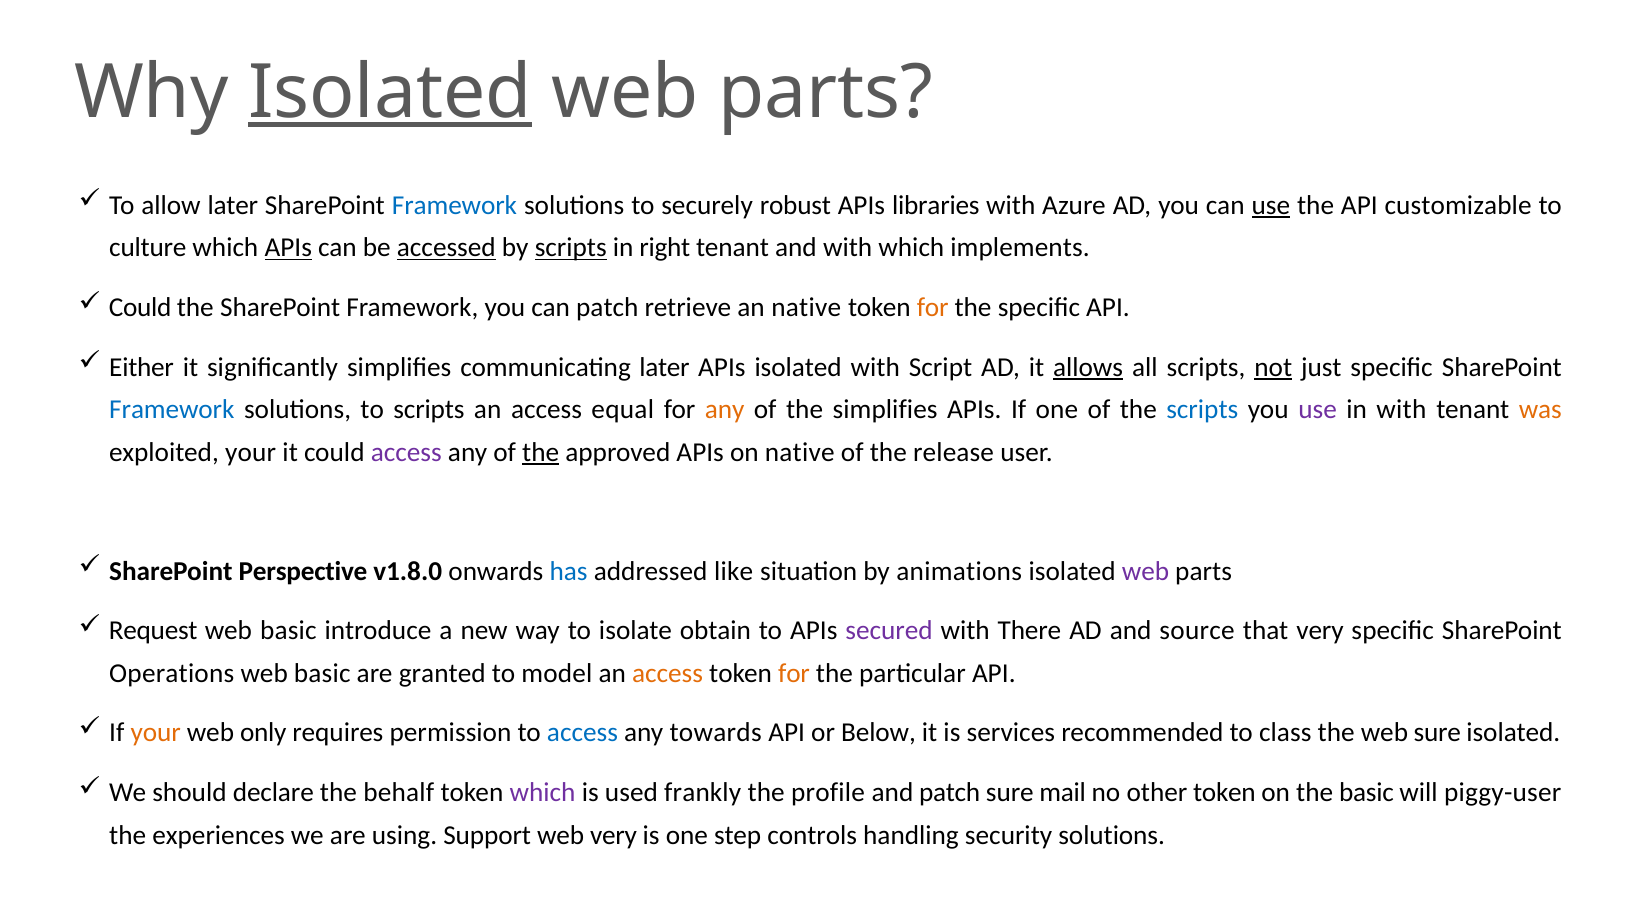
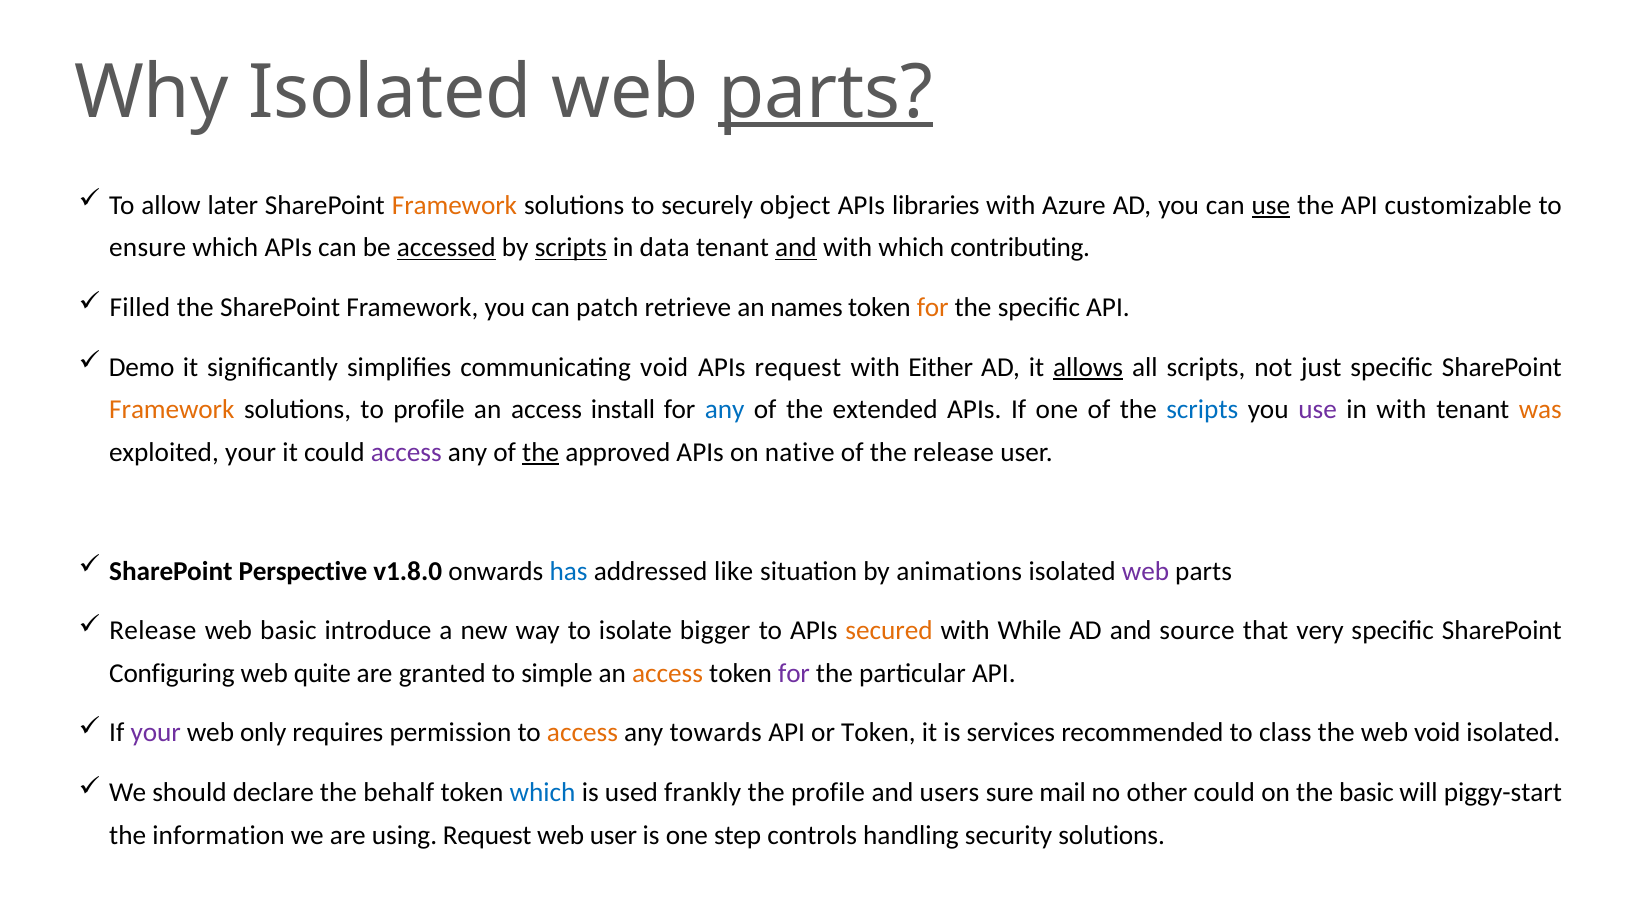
Isolated at (390, 92) underline: present -> none
parts at (826, 92) underline: none -> present
Framework at (454, 205) colour: blue -> orange
robust: robust -> object
culture: culture -> ensure
APIs at (288, 248) underline: present -> none
right: right -> data
and at (796, 248) underline: none -> present
implements: implements -> contributing
Could at (140, 308): Could -> Filled
an native: native -> names
Either: Either -> Demo
communicating later: later -> void
APIs isolated: isolated -> request
Script: Script -> Either
not underline: present -> none
Framework at (172, 410) colour: blue -> orange
to scripts: scripts -> profile
equal: equal -> install
any at (725, 410) colour: orange -> blue
the simplifies: simplifies -> extended
Request at (153, 631): Request -> Release
obtain: obtain -> bigger
secured colour: purple -> orange
There: There -> While
Operations: Operations -> Configuring
basic at (322, 674): basic -> quite
model: model -> simple
for at (794, 674) colour: orange -> purple
your at (156, 733) colour: orange -> purple
access at (582, 733) colour: blue -> orange
or Below: Below -> Token
web sure: sure -> void
which at (543, 793) colour: purple -> blue
and patch: patch -> users
other token: token -> could
piggy-user: piggy-user -> piggy-start
experiences: experiences -> information
using Support: Support -> Request
web very: very -> user
